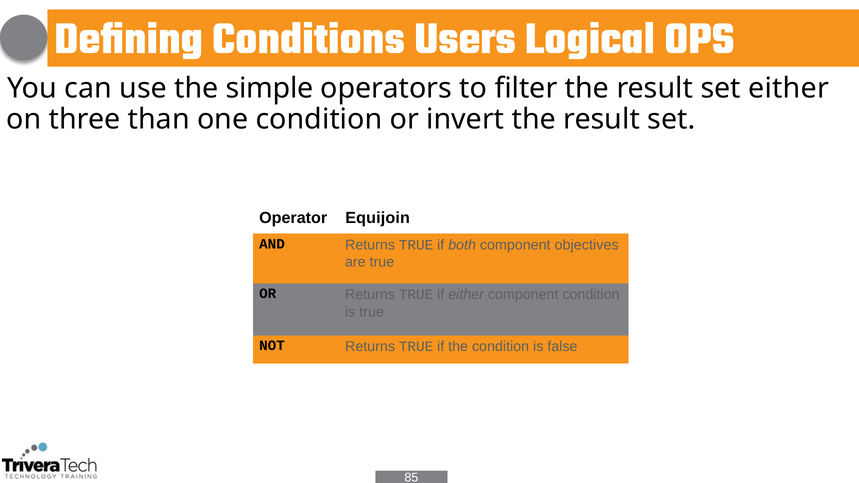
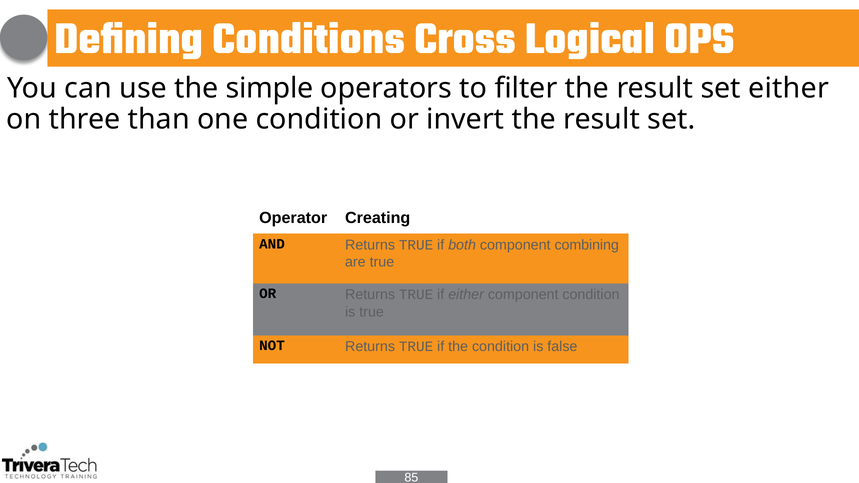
Users: Users -> Cross
Equijoin: Equijoin -> Creating
objectives: objectives -> combining
